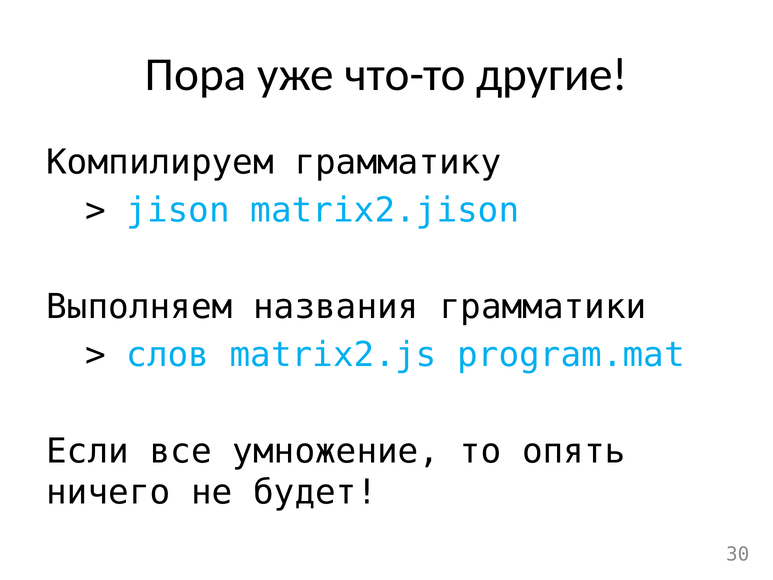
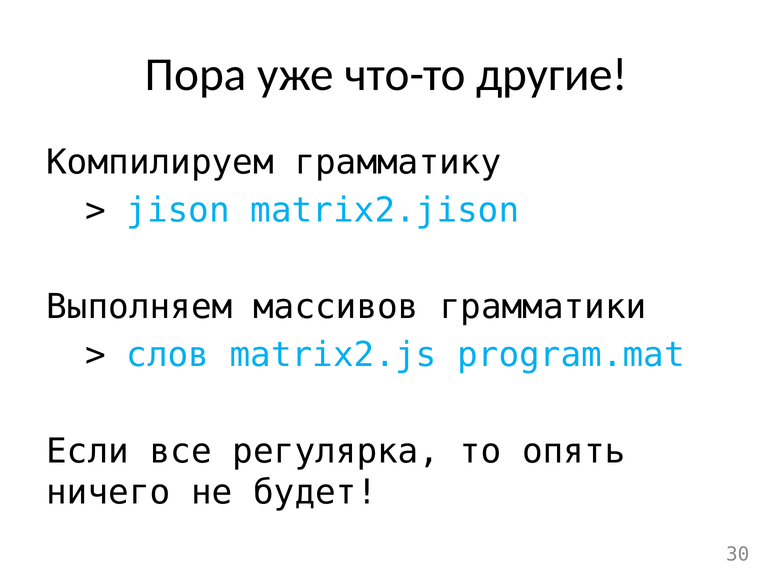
названия: названия -> массивов
умножение: умножение -> регулярка
